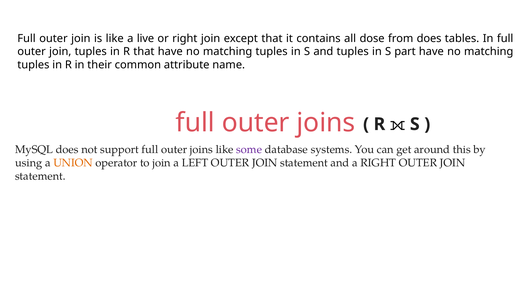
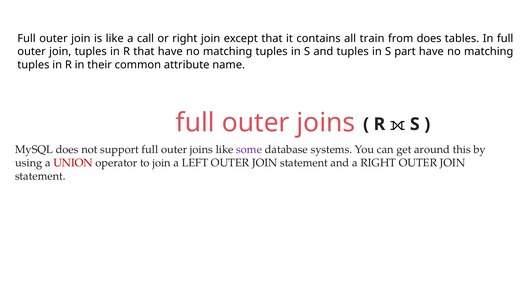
live: live -> call
dose: dose -> train
UNION colour: orange -> red
